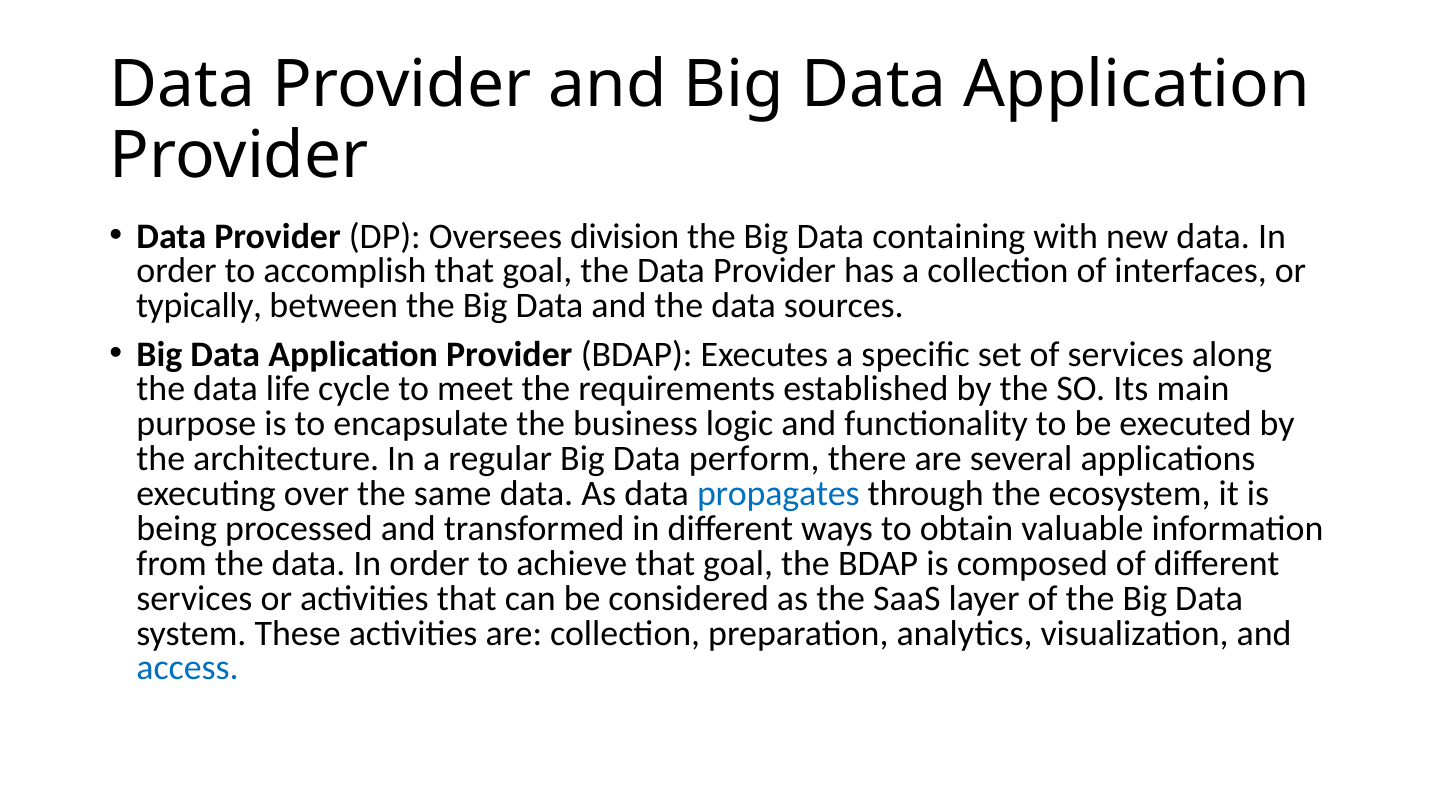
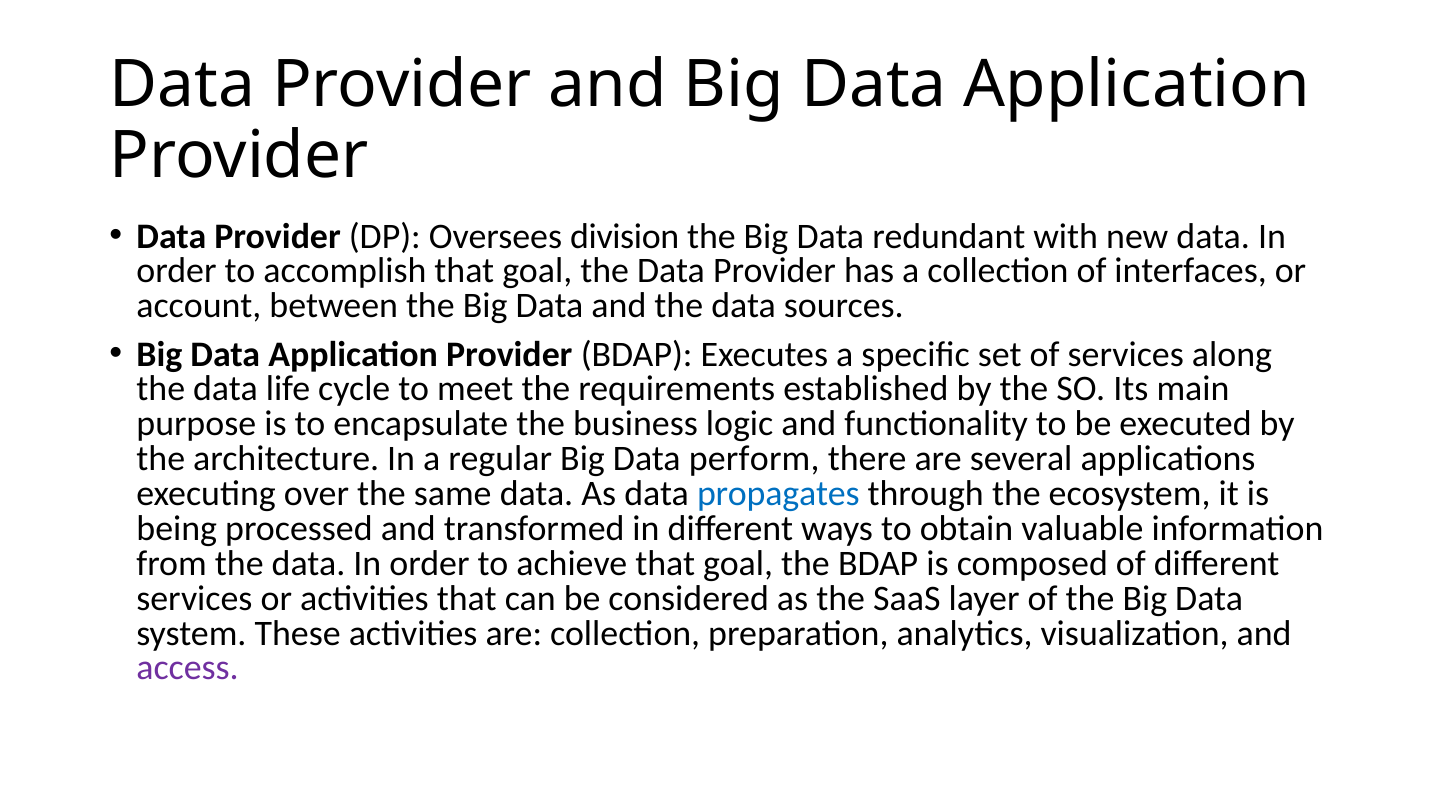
containing: containing -> redundant
typically: typically -> account
access colour: blue -> purple
